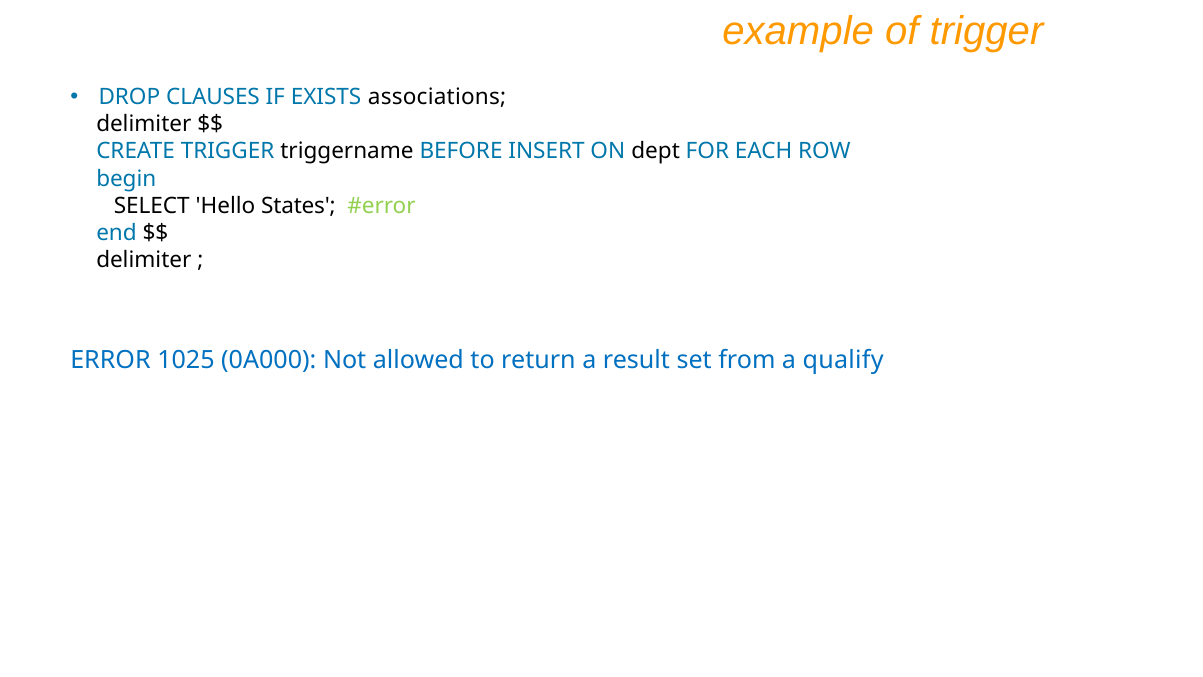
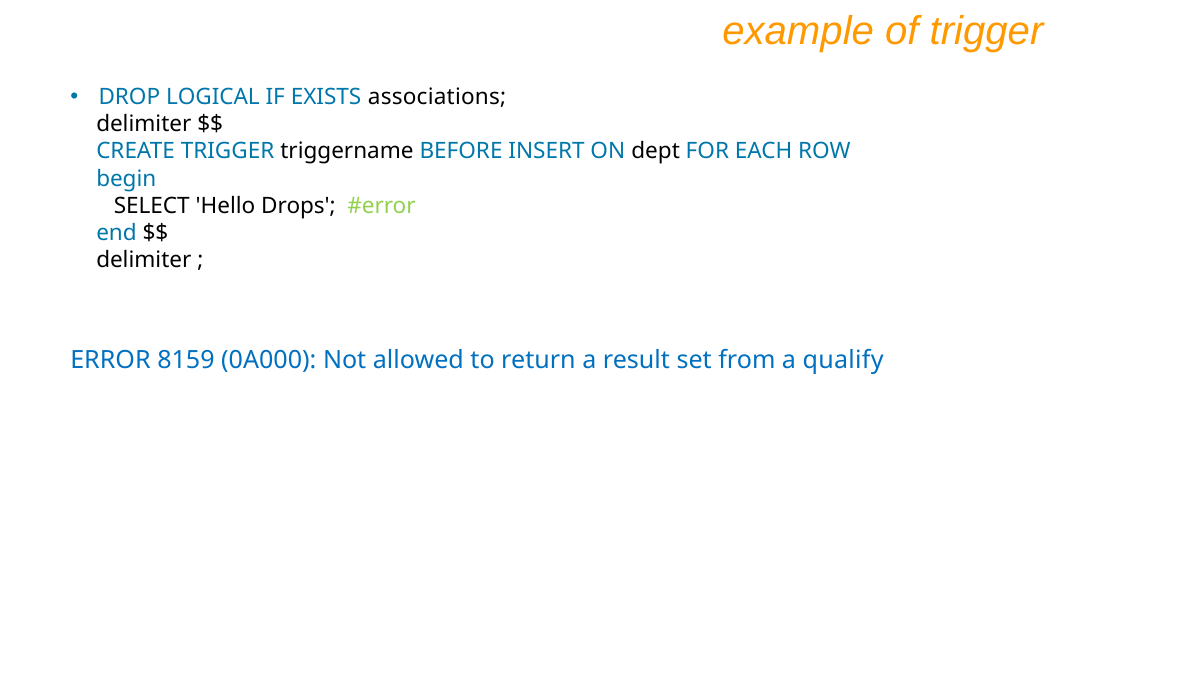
CLAUSES: CLAUSES -> LOGICAL
States: States -> Drops
1025: 1025 -> 8159
